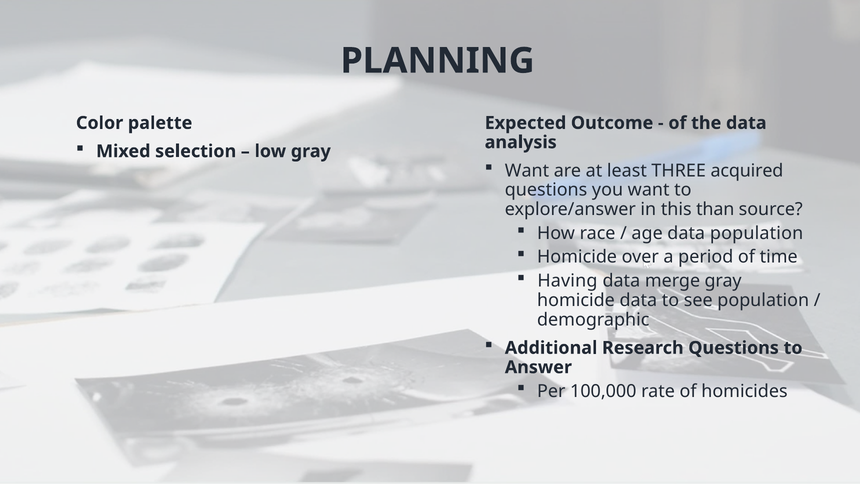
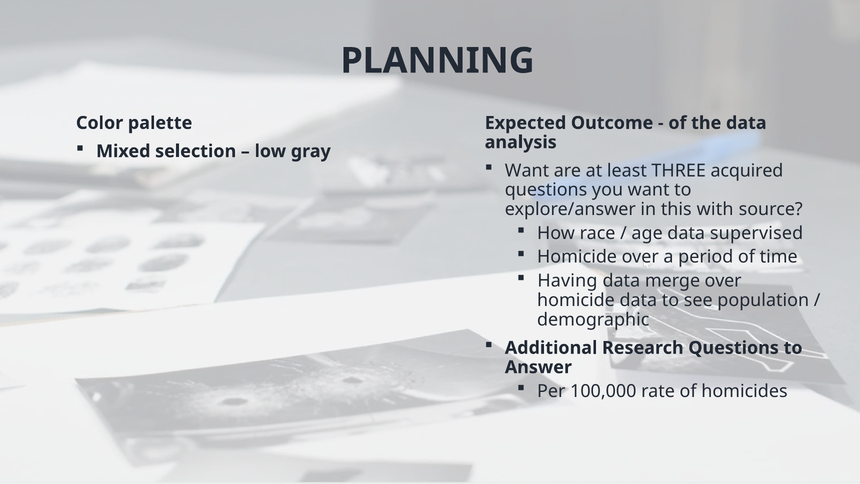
than: than -> with
data population: population -> supervised
merge gray: gray -> over
